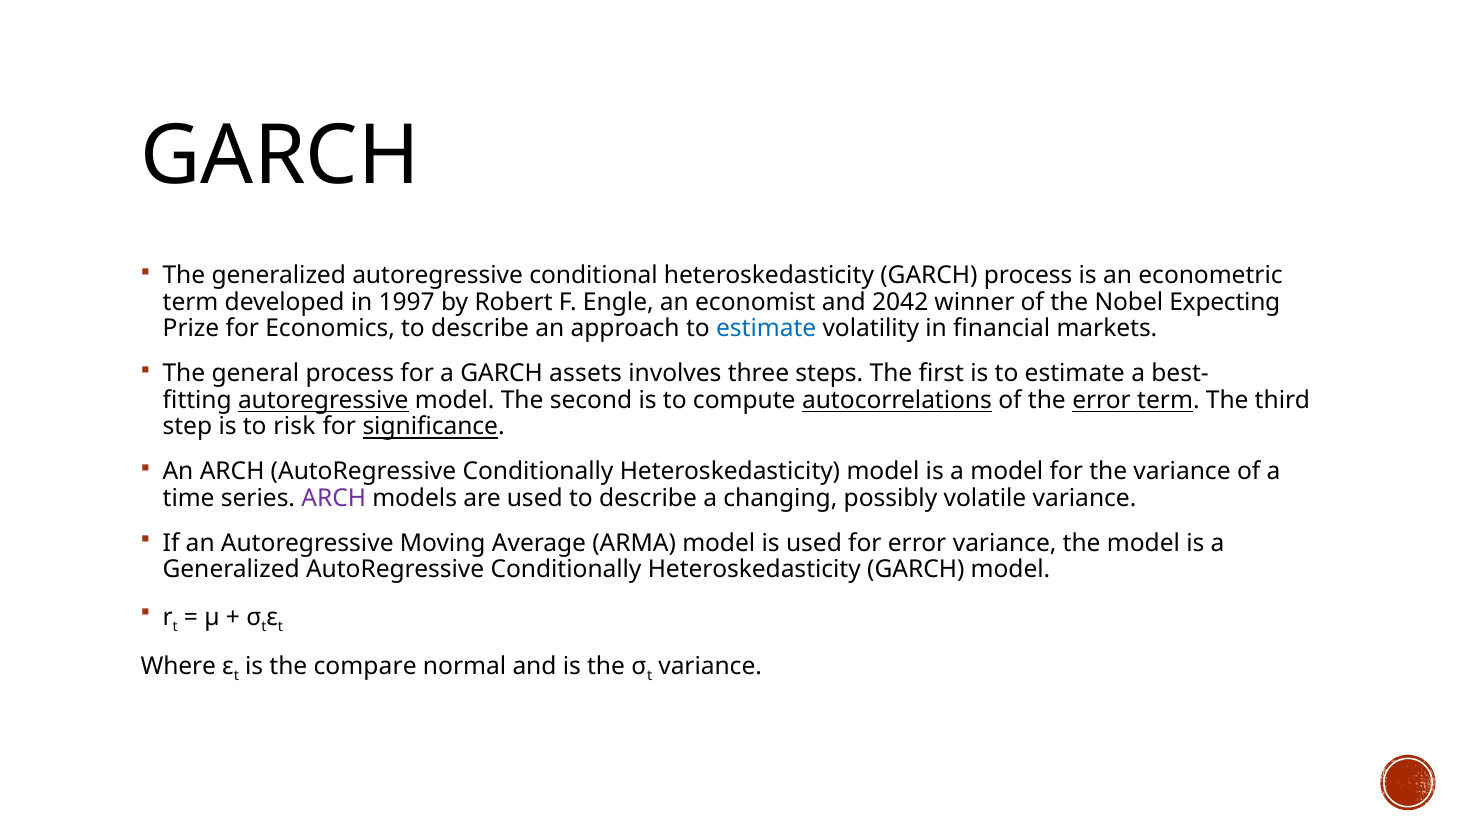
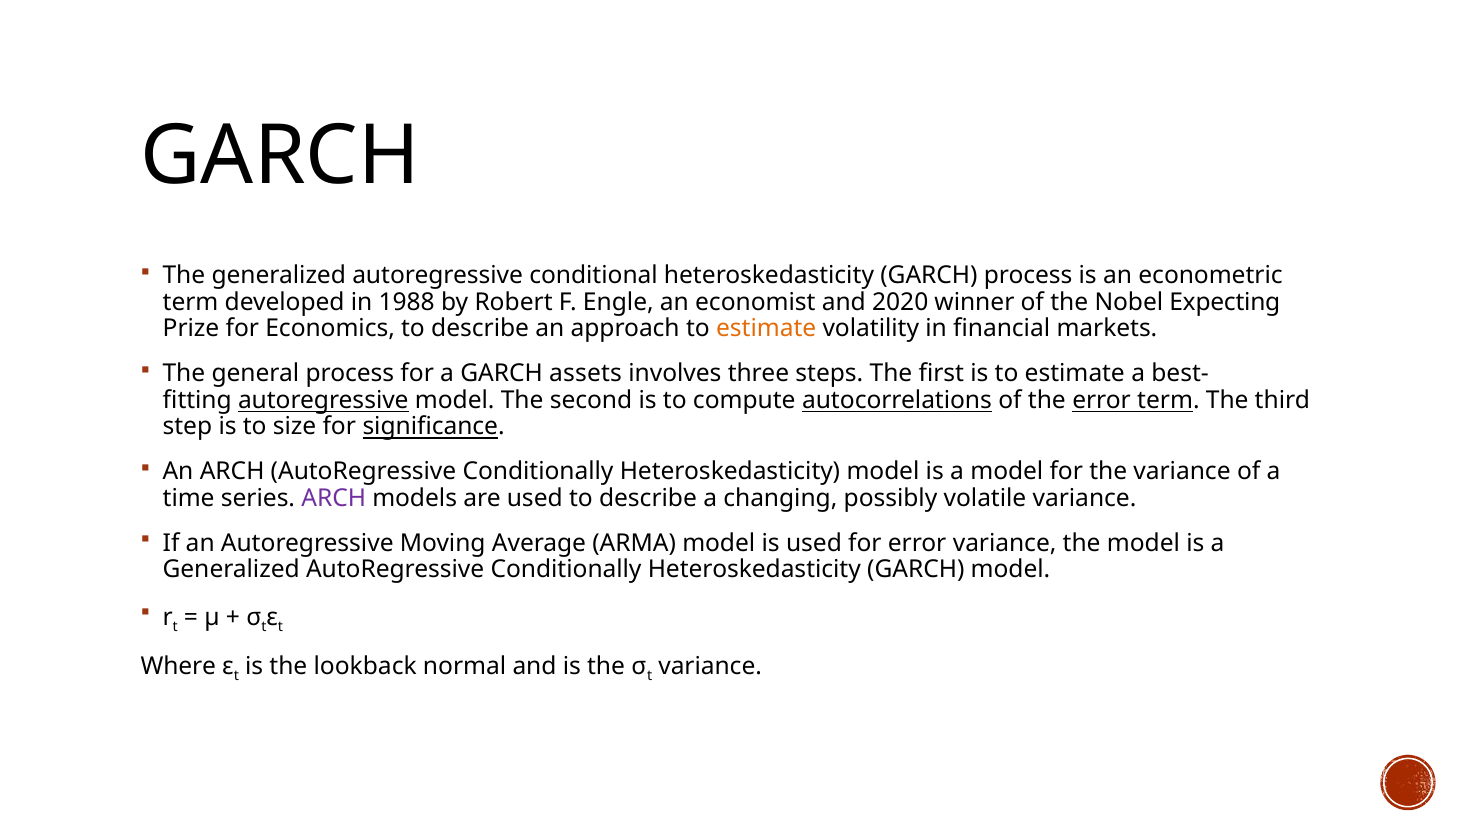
1997: 1997 -> 1988
2042: 2042 -> 2020
estimate at (766, 328) colour: blue -> orange
risk: risk -> size
compare: compare -> lookback
